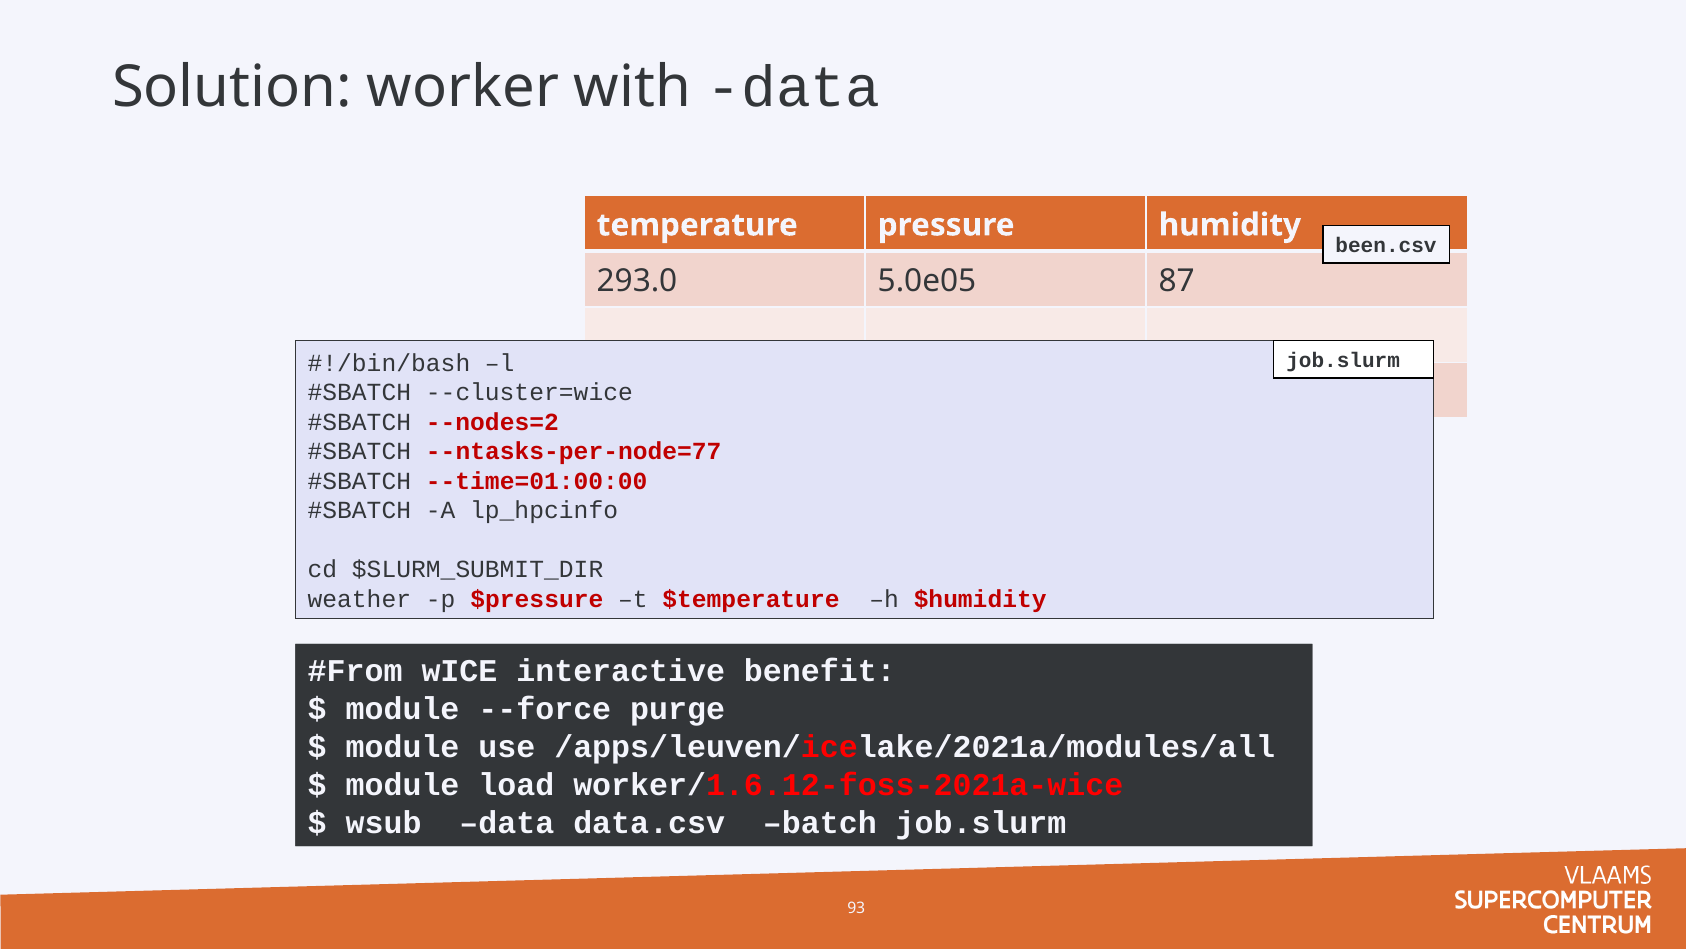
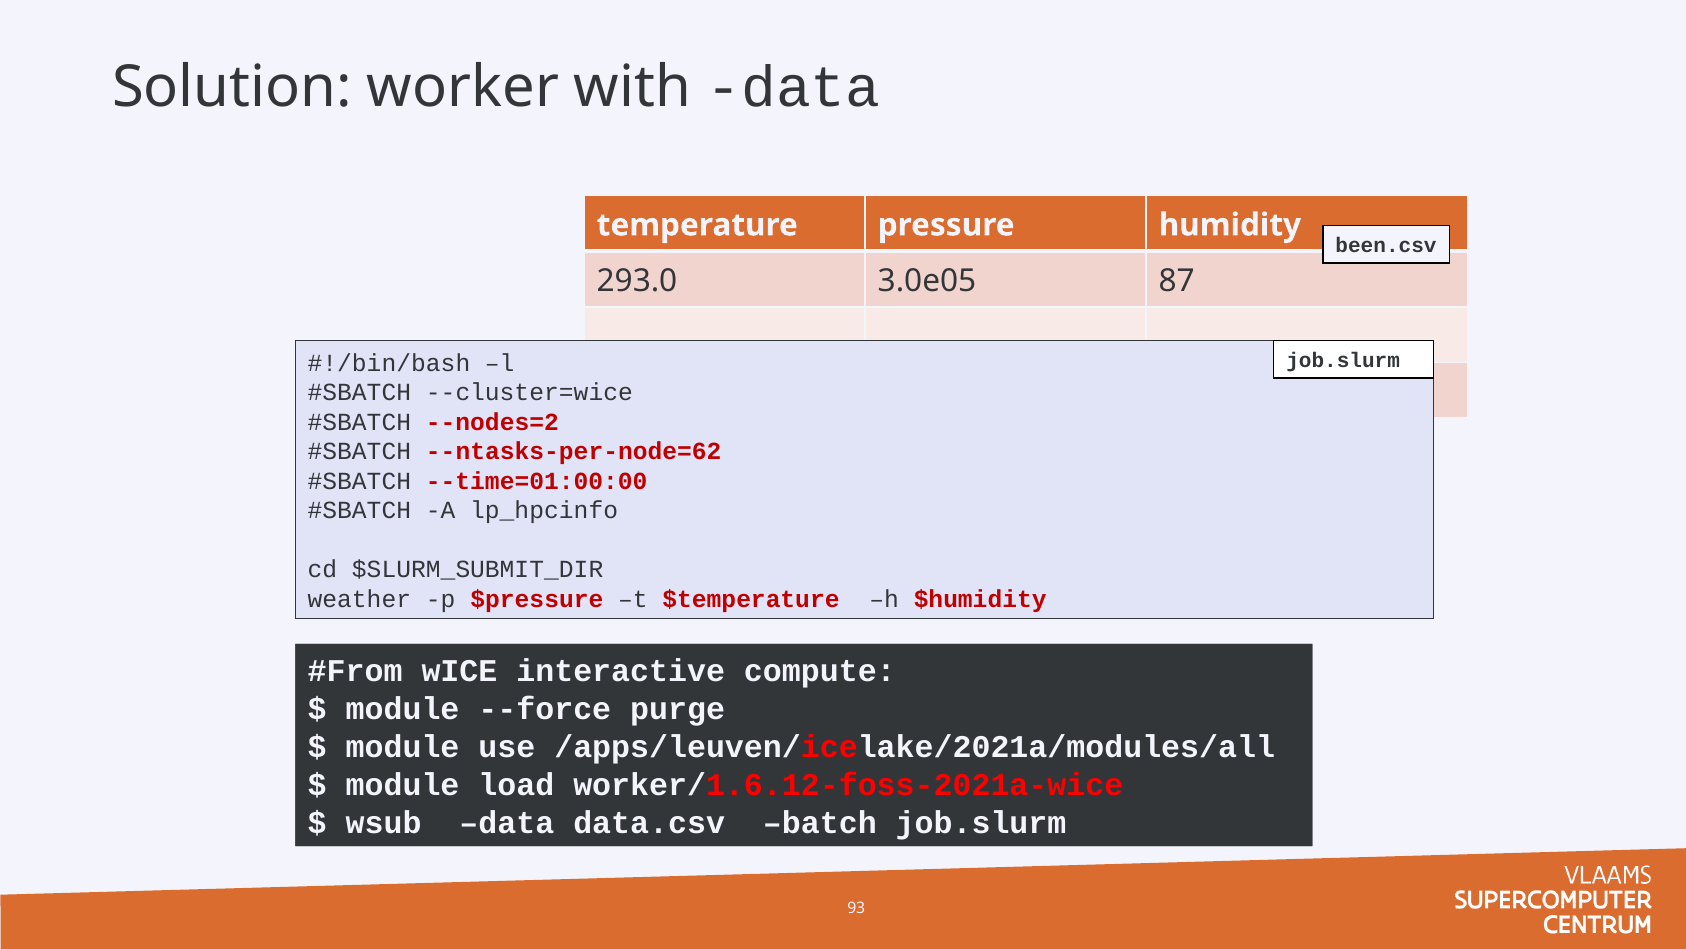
5.0e05: 5.0e05 -> 3.0e05
--ntasks-per-node=77: --ntasks-per-node=77 -> --ntasks-per-node=62
benefit: benefit -> compute
